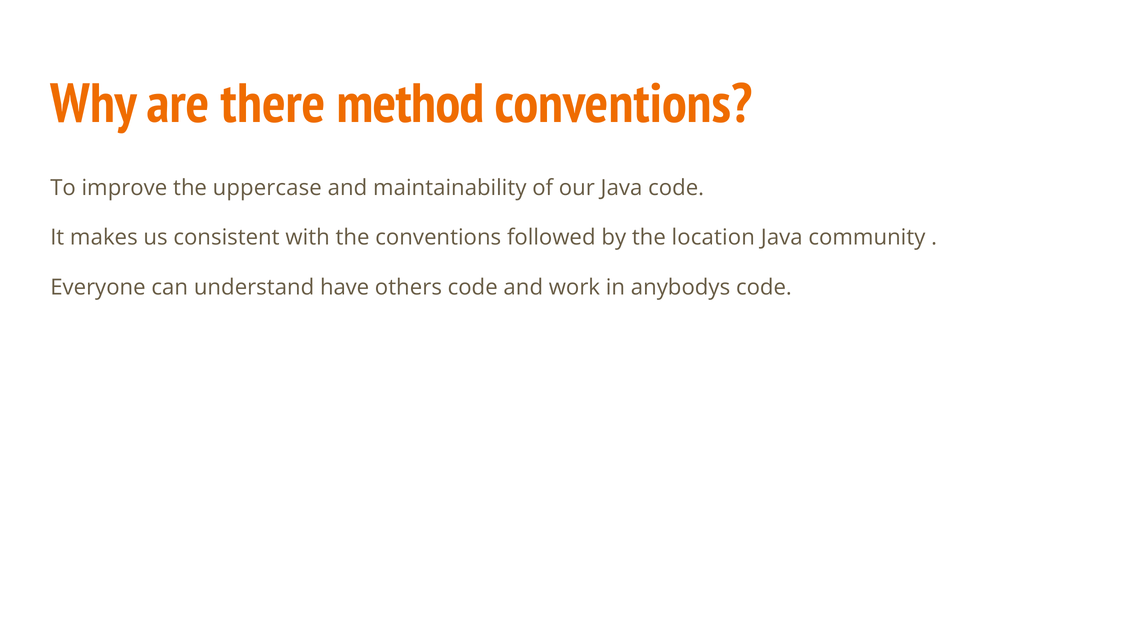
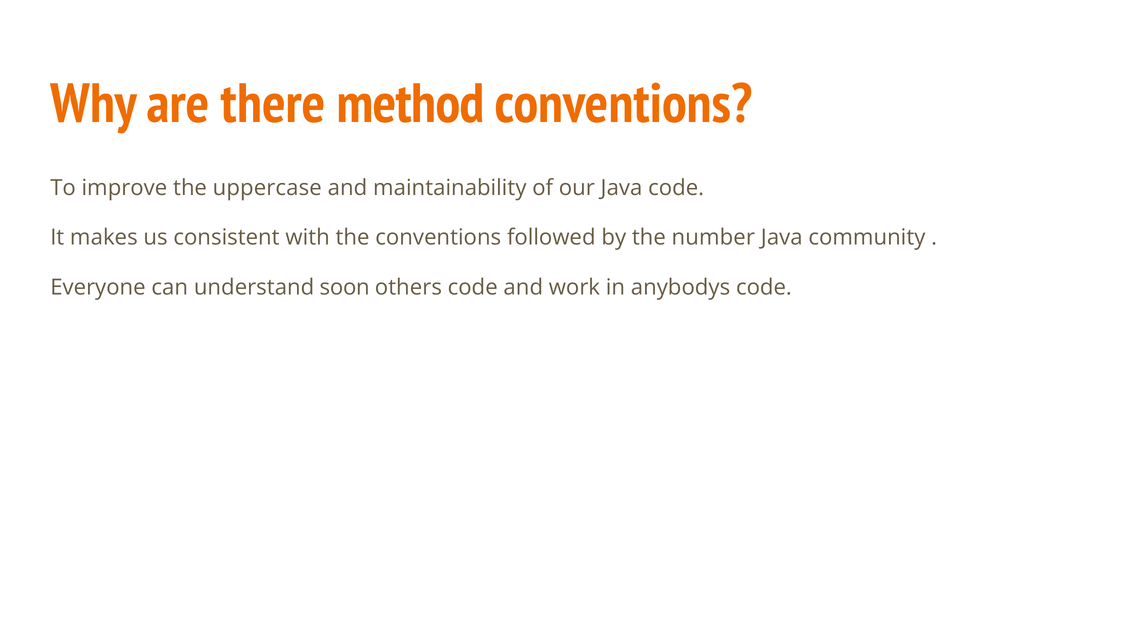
location: location -> number
have: have -> soon
